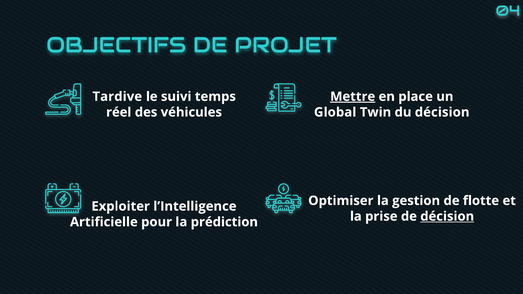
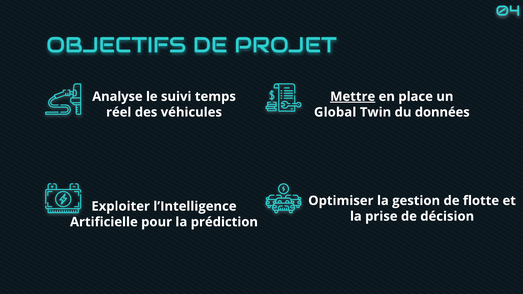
Tardive: Tardive -> Analyse
du décision: décision -> données
décision at (447, 216) underline: present -> none
